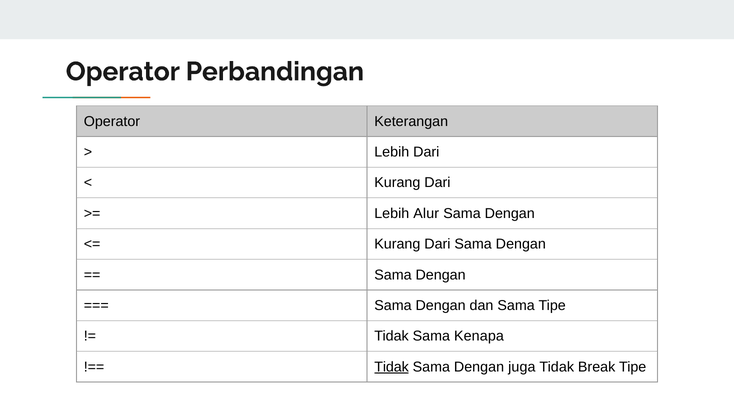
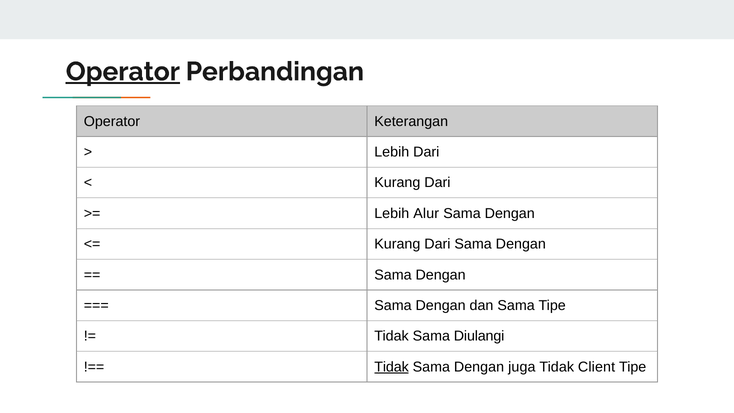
Operator at (123, 72) underline: none -> present
Kenapa: Kenapa -> Diulangi
Break: Break -> Client
